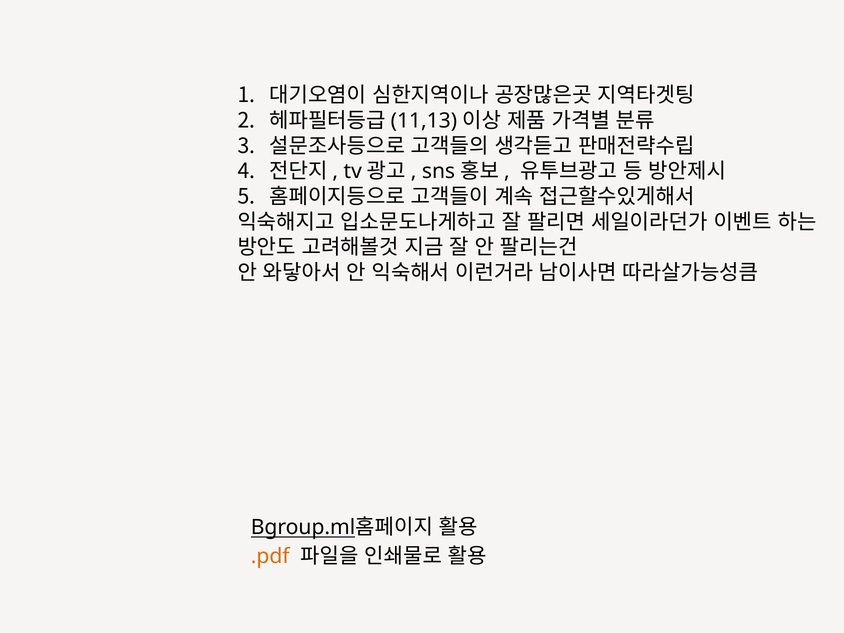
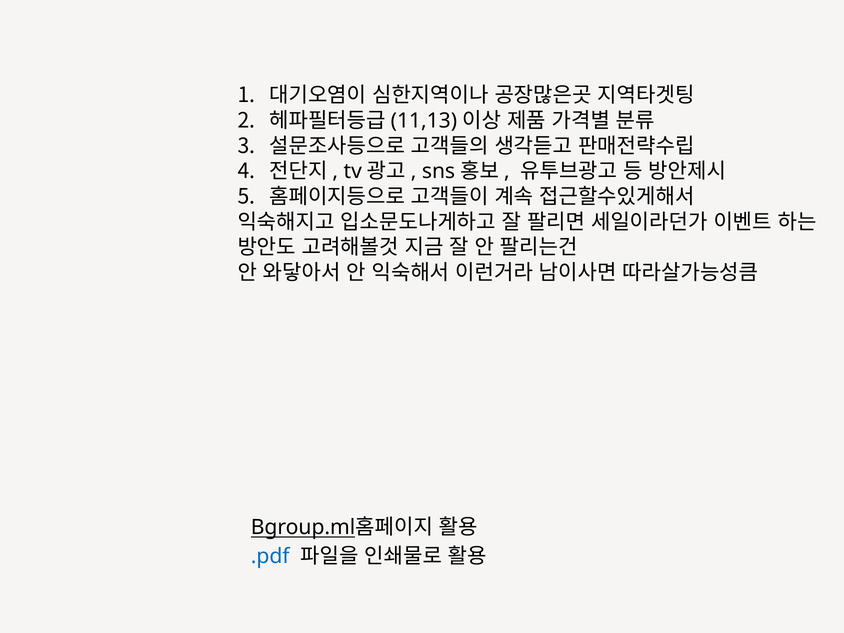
.pdf colour: orange -> blue
